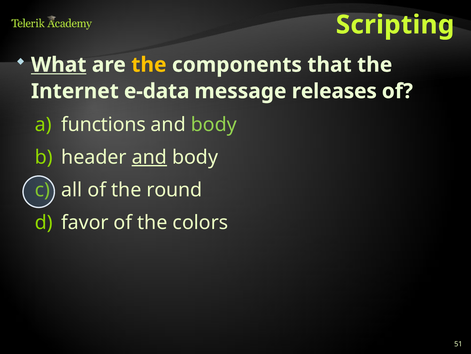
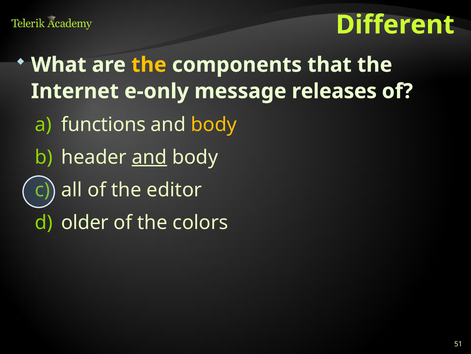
Scripting: Scripting -> Different
What underline: present -> none
e-data: e-data -> e-only
body at (214, 124) colour: light green -> yellow
round: round -> editor
favor: favor -> older
